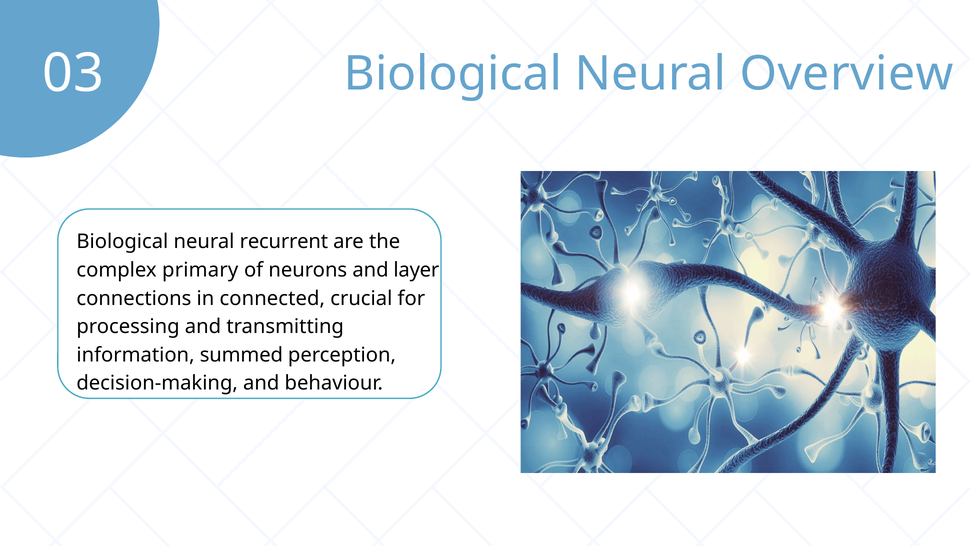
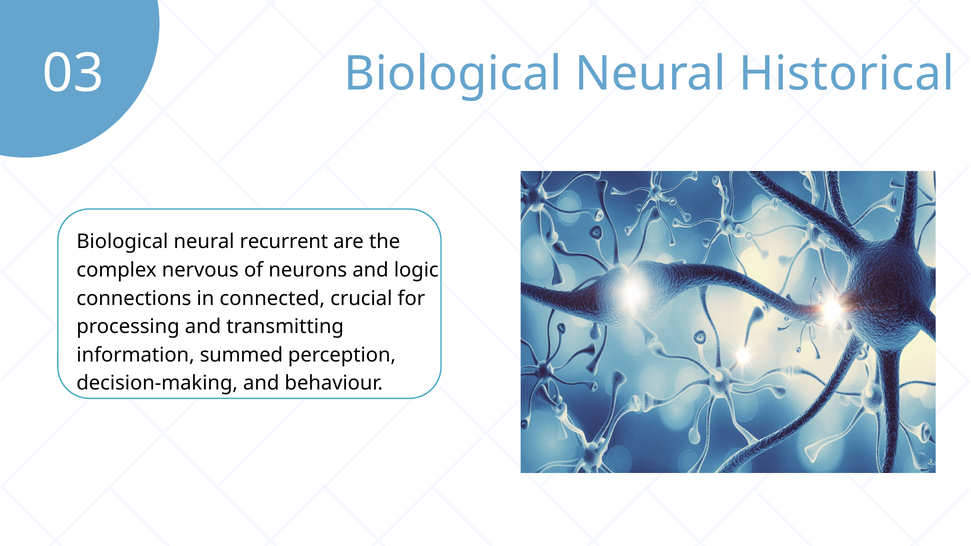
Overview: Overview -> Historical
primary: primary -> nervous
layer: layer -> logic
